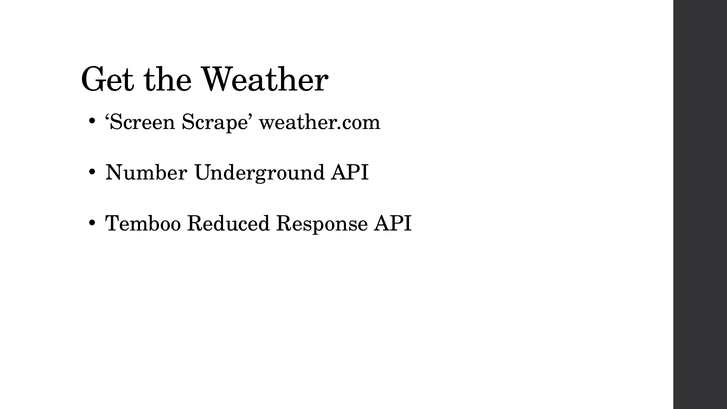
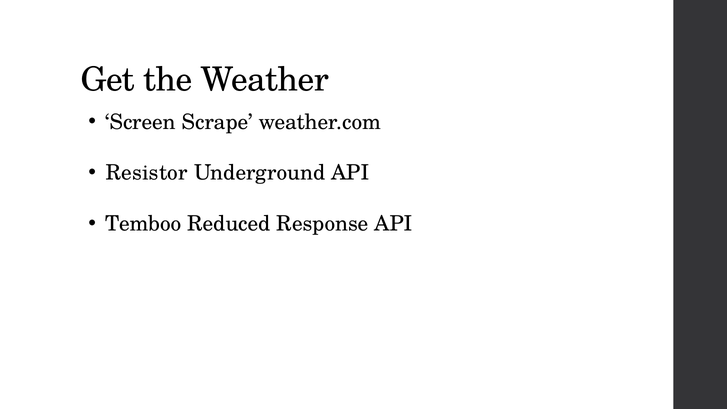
Number: Number -> Resistor
